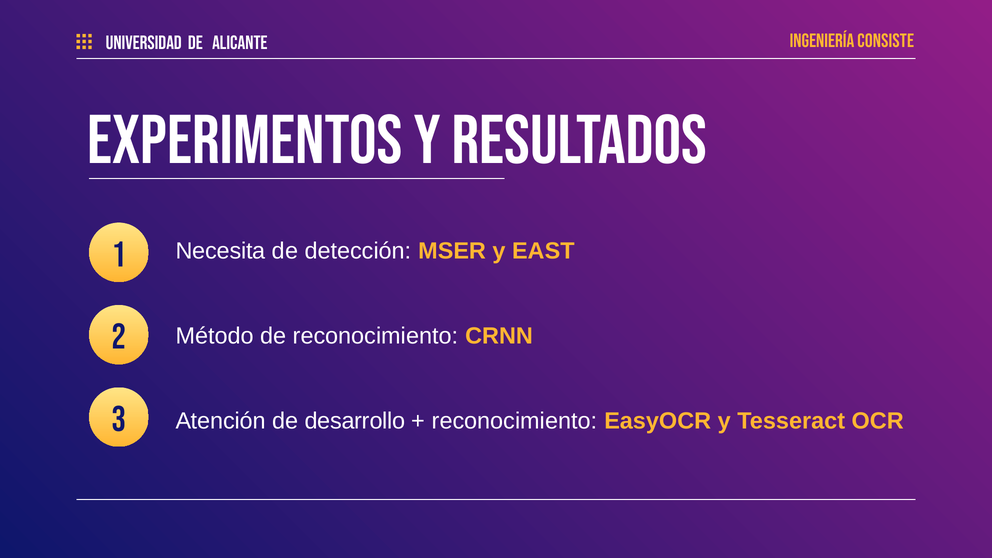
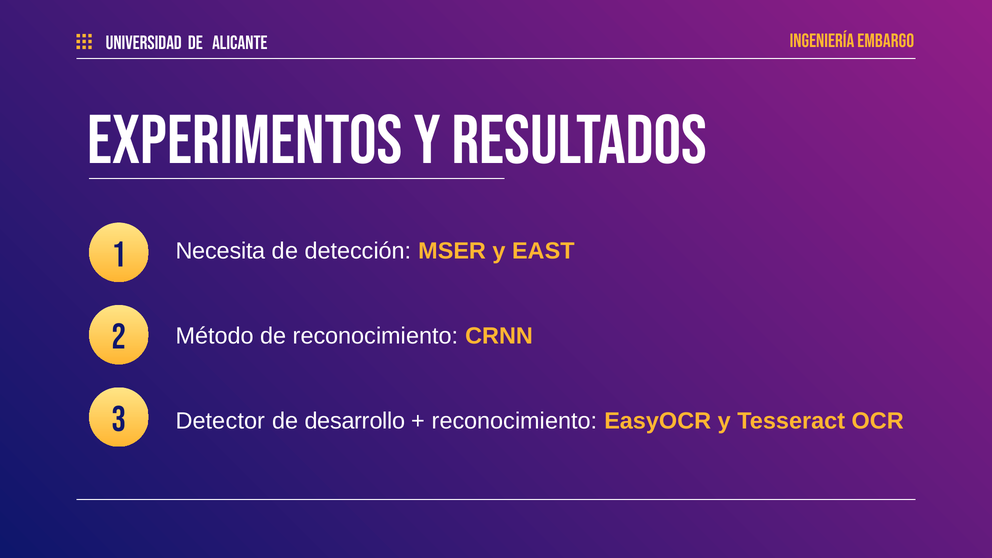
CONSISTE: CONSISTE -> EMBARGO
Atención: Atención -> Detector
